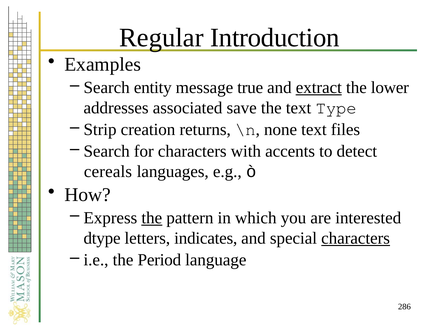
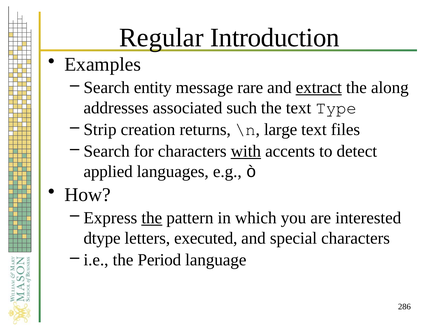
true: true -> rare
lower: lower -> along
save: save -> such
none: none -> large
with underline: none -> present
cereals: cereals -> applied
indicates: indicates -> executed
characters at (356, 238) underline: present -> none
